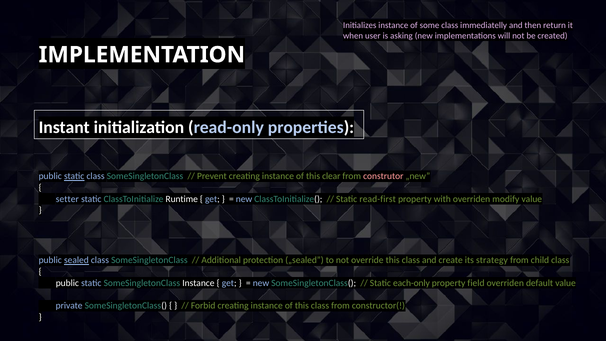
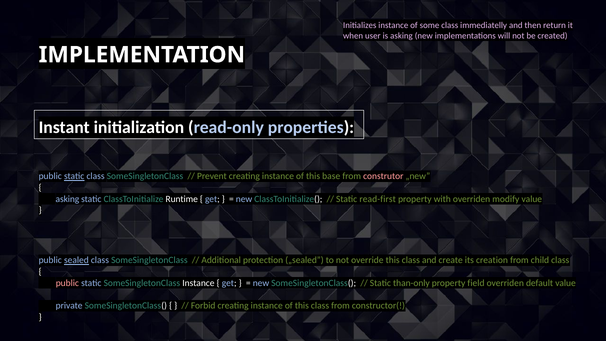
clear: clear -> base
setter at (67, 199): setter -> asking
strategy: strategy -> creation
public at (67, 283) colour: white -> pink
each-only: each-only -> than-only
